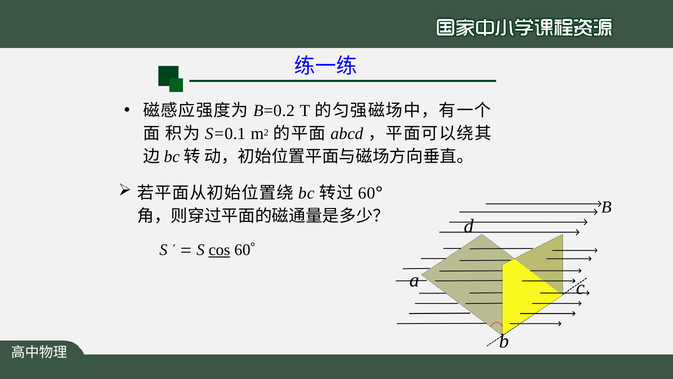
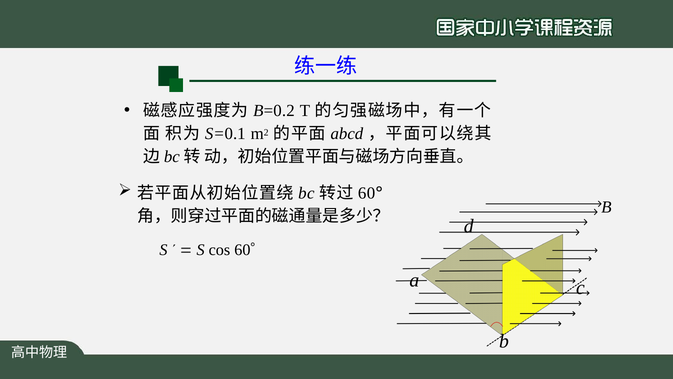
cos underline: present -> none
